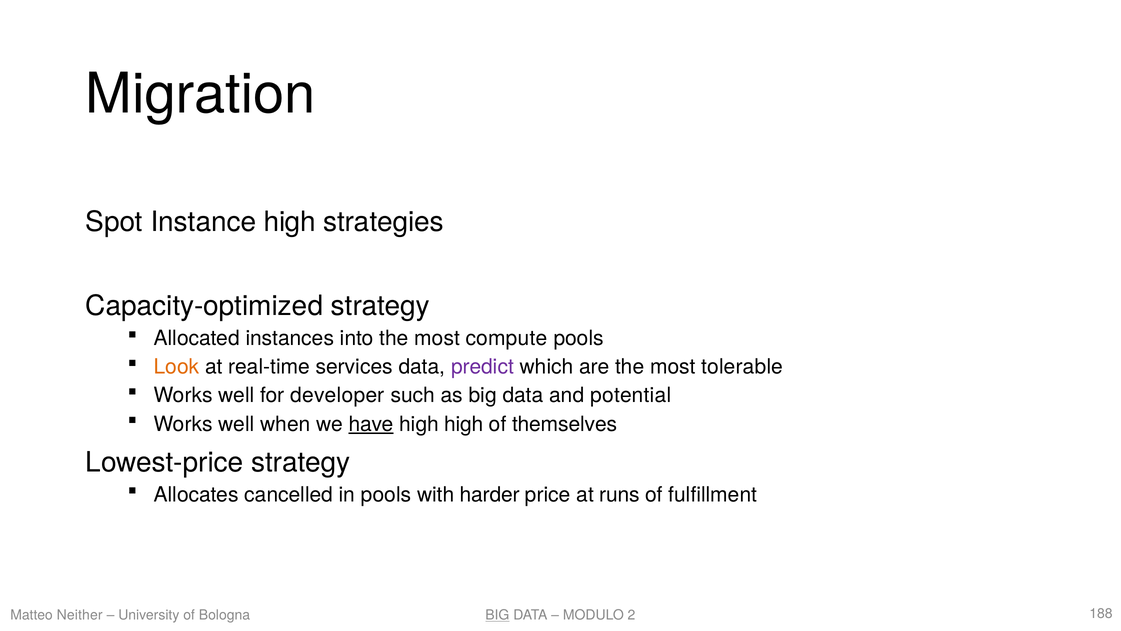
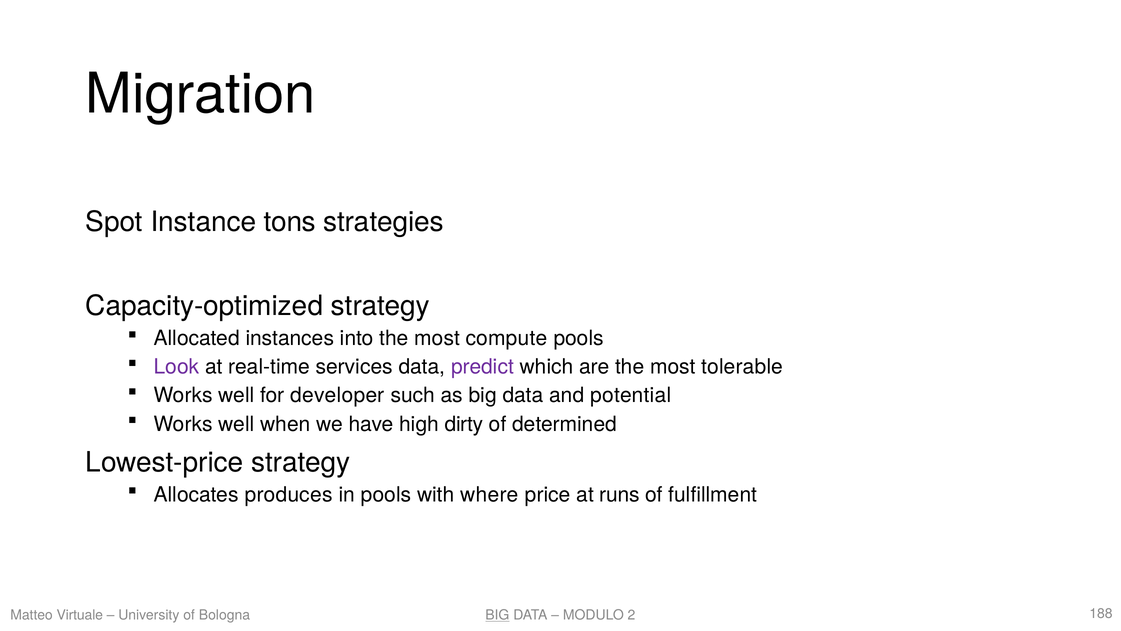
Instance high: high -> tons
Look colour: orange -> purple
have underline: present -> none
high high: high -> dirty
themselves: themselves -> determined
cancelled: cancelled -> produces
harder: harder -> where
Neither: Neither -> Virtuale
